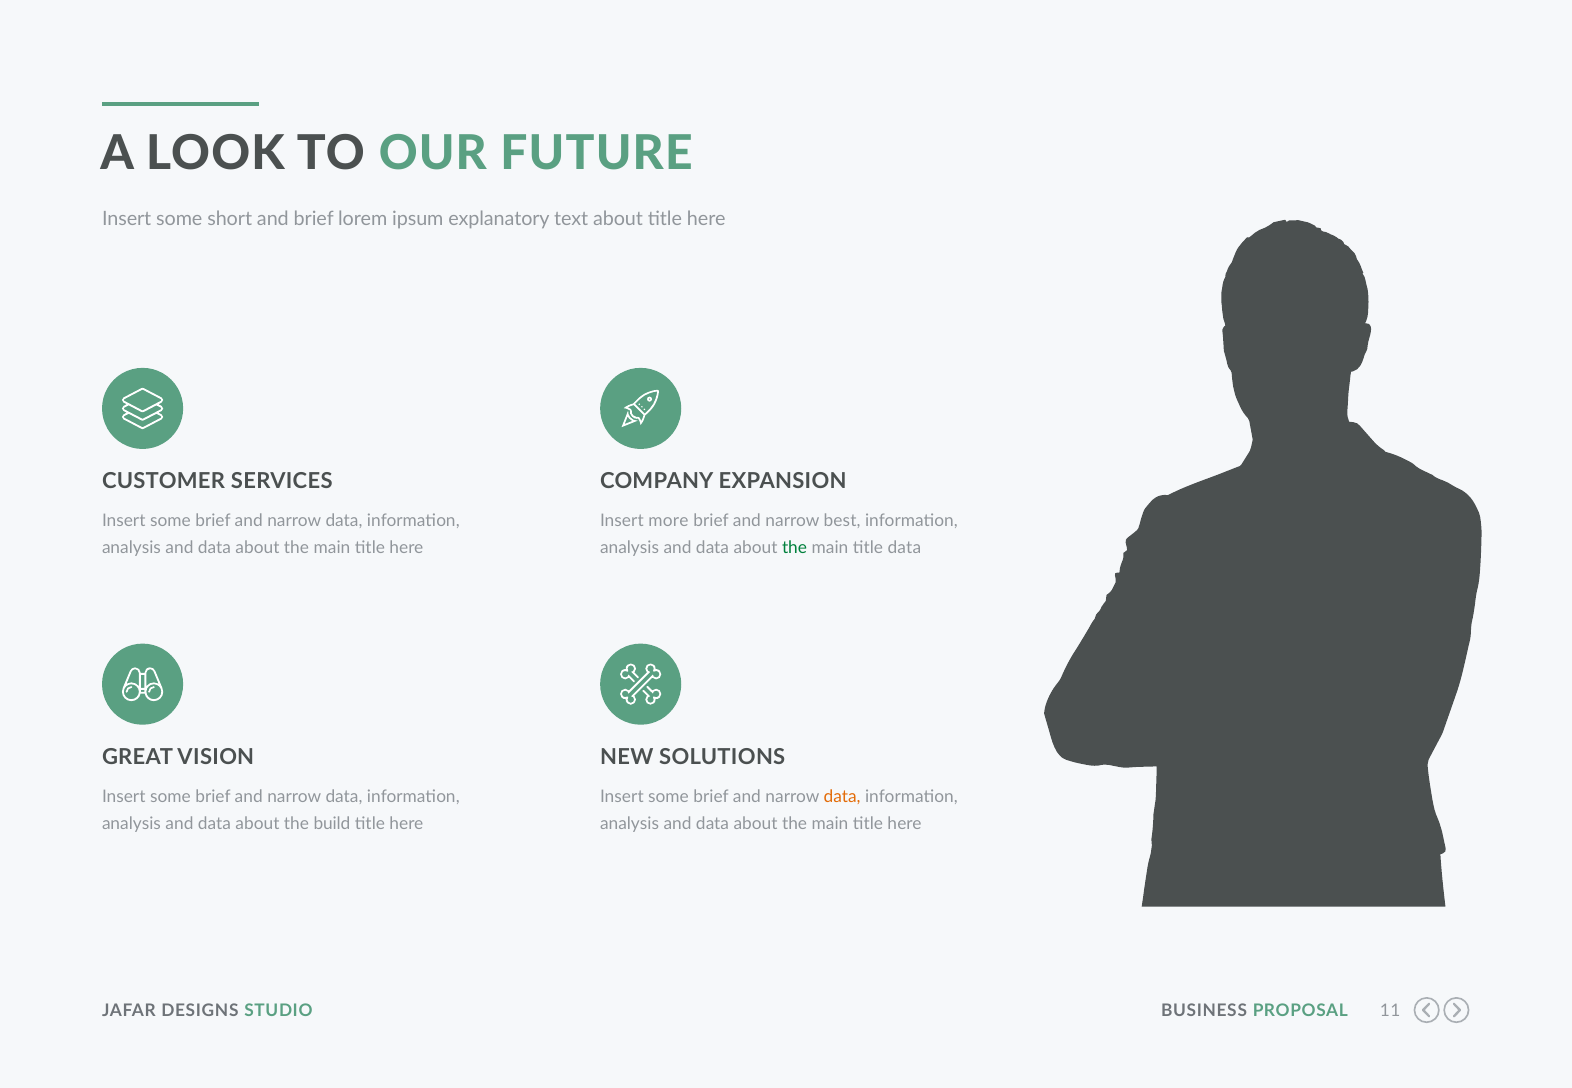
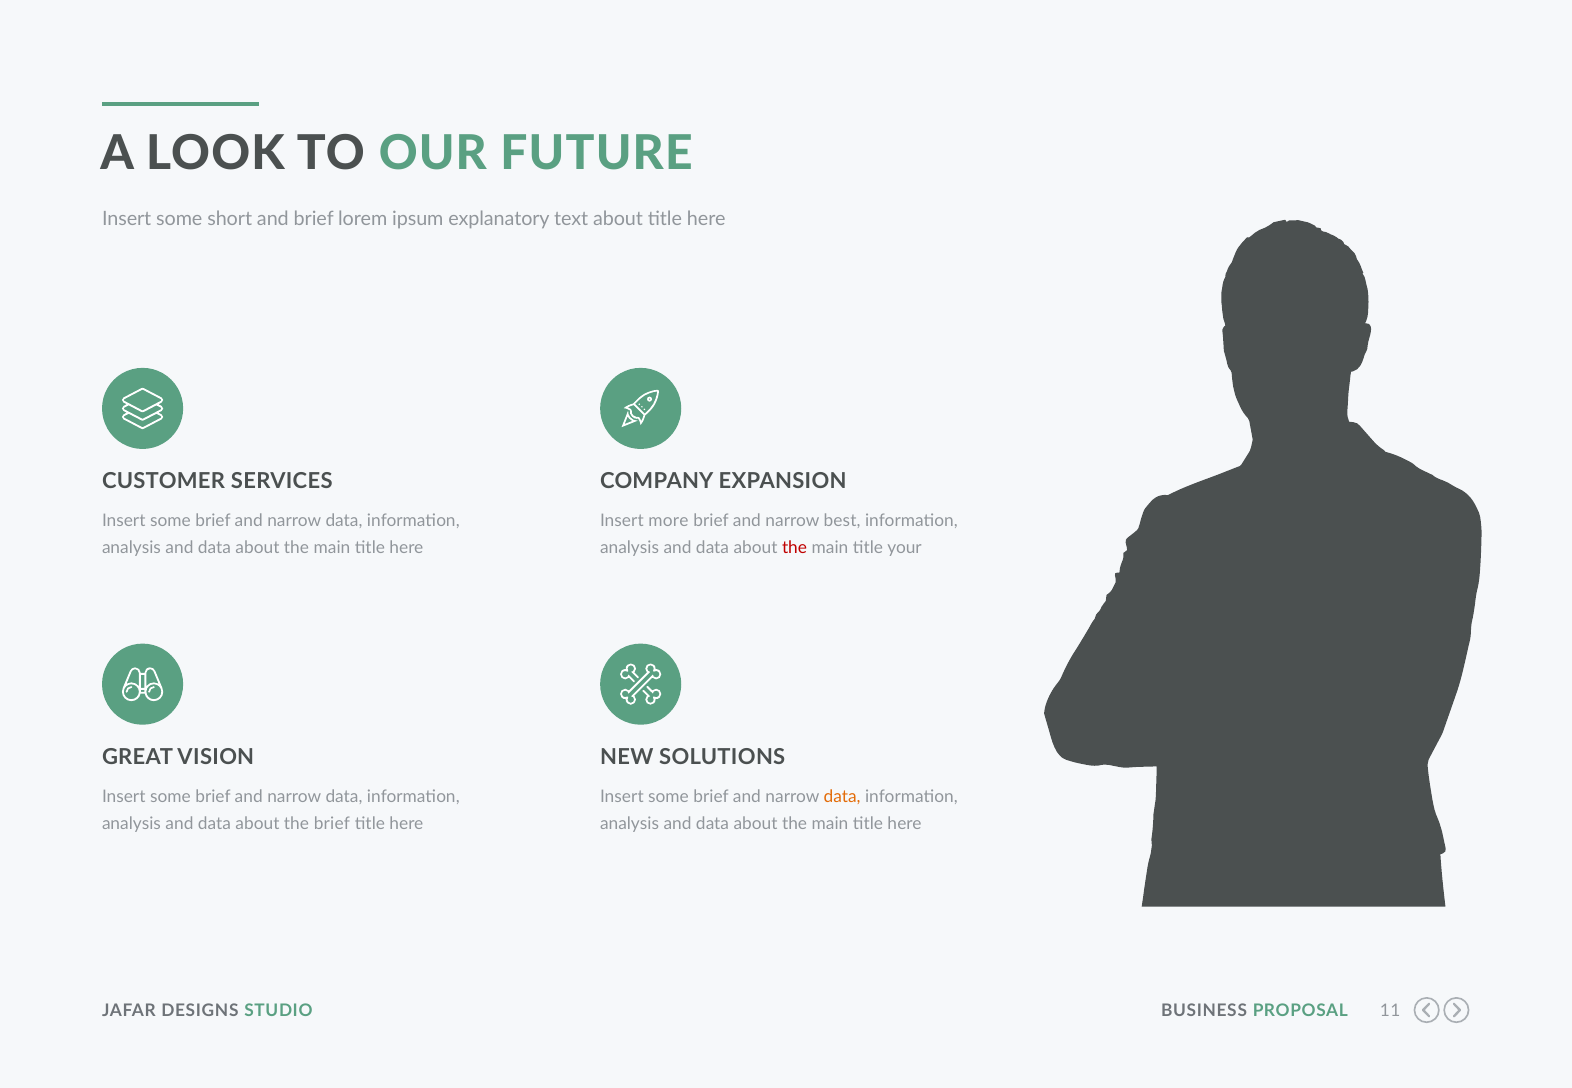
the at (795, 548) colour: green -> red
title data: data -> your
the build: build -> brief
